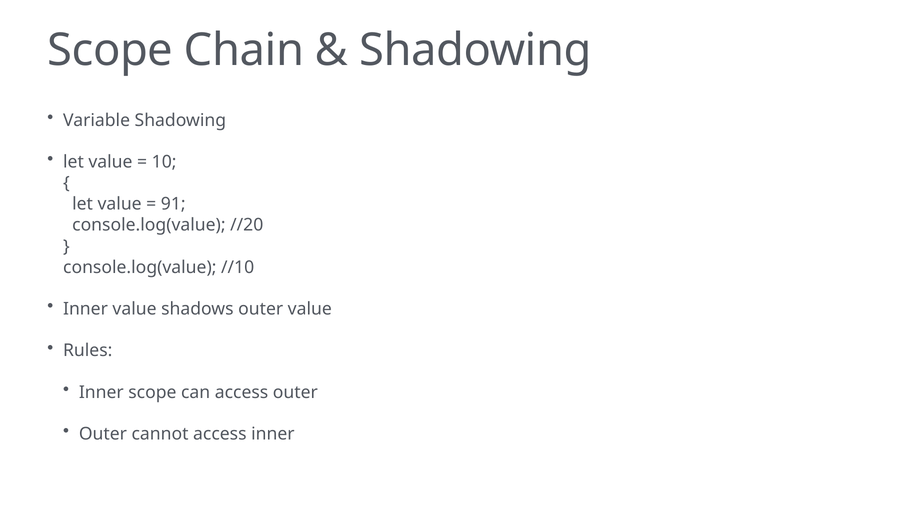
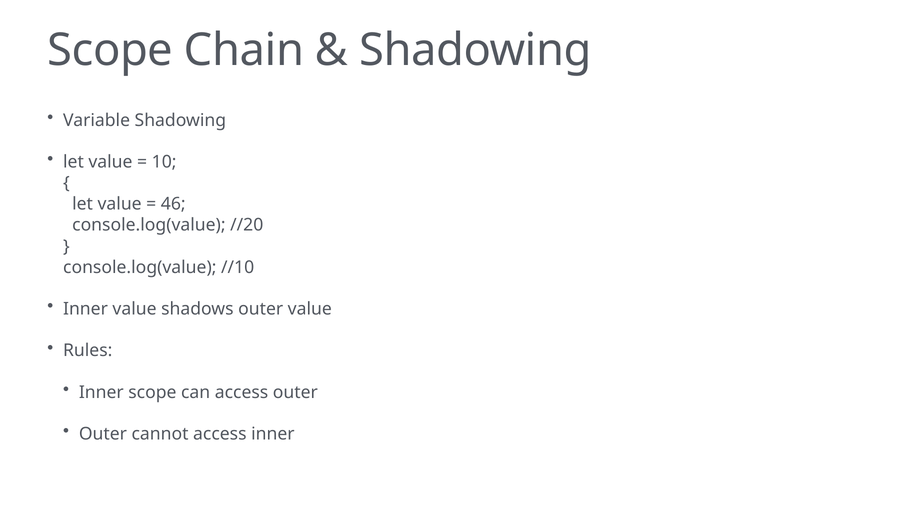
91: 91 -> 46
